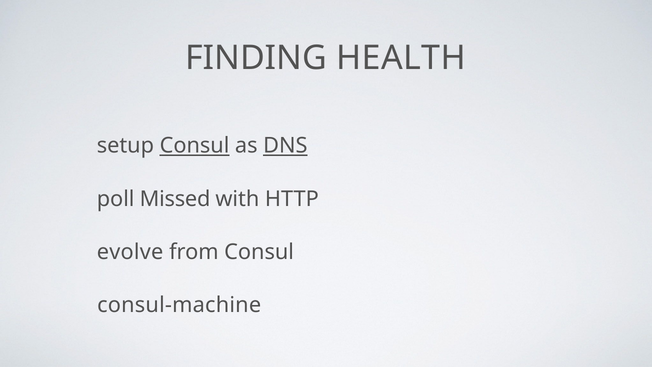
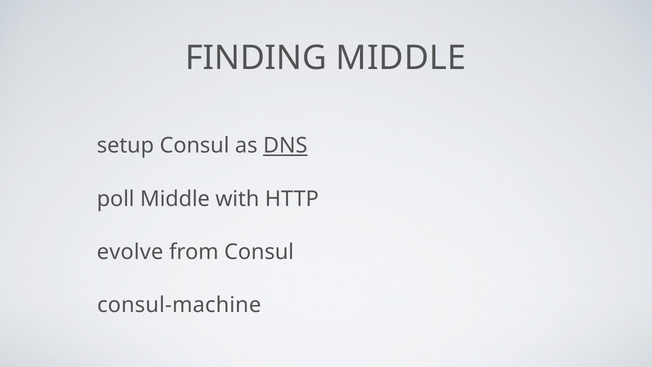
FINDING HEALTH: HEALTH -> MIDDLE
Consul at (195, 146) underline: present -> none
poll Missed: Missed -> Middle
